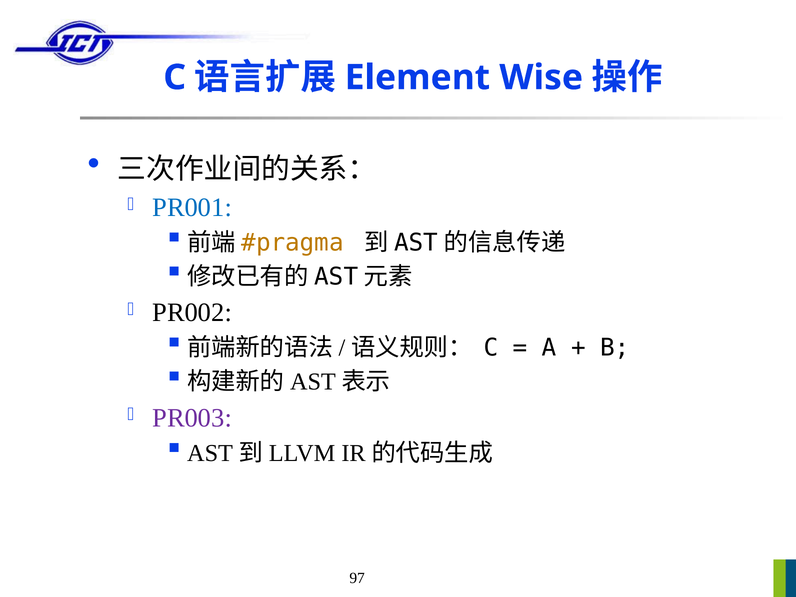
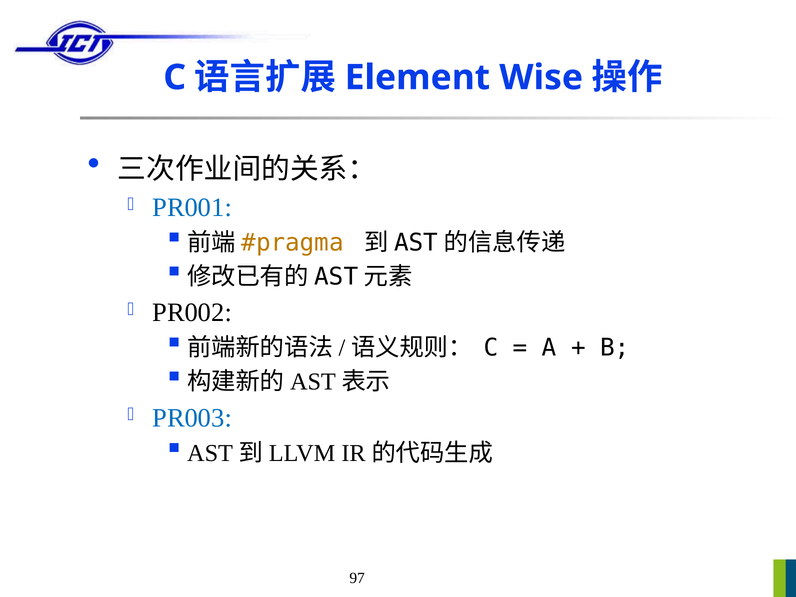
PR003 colour: purple -> blue
